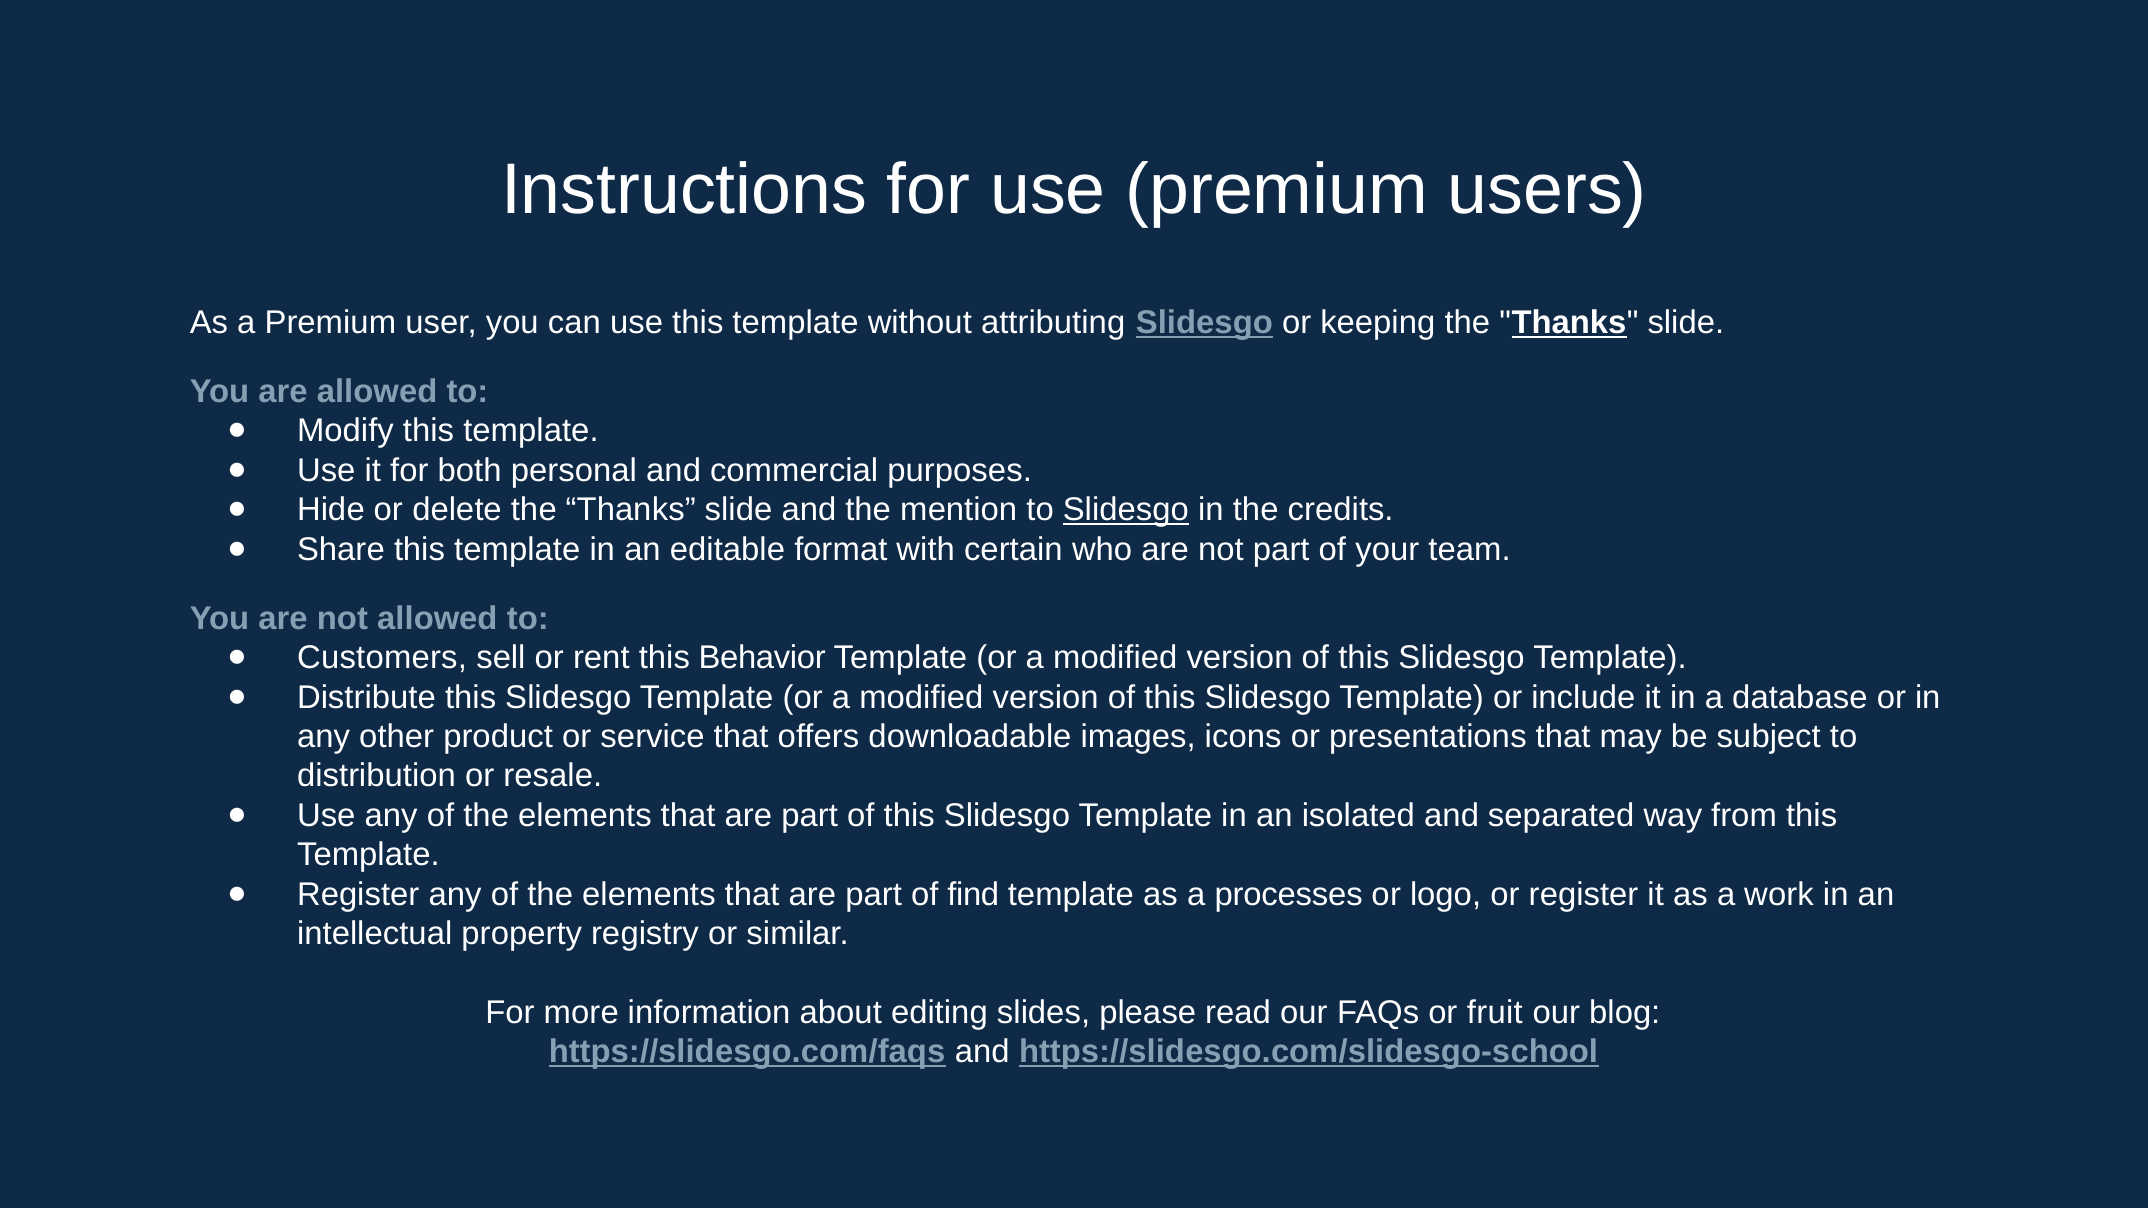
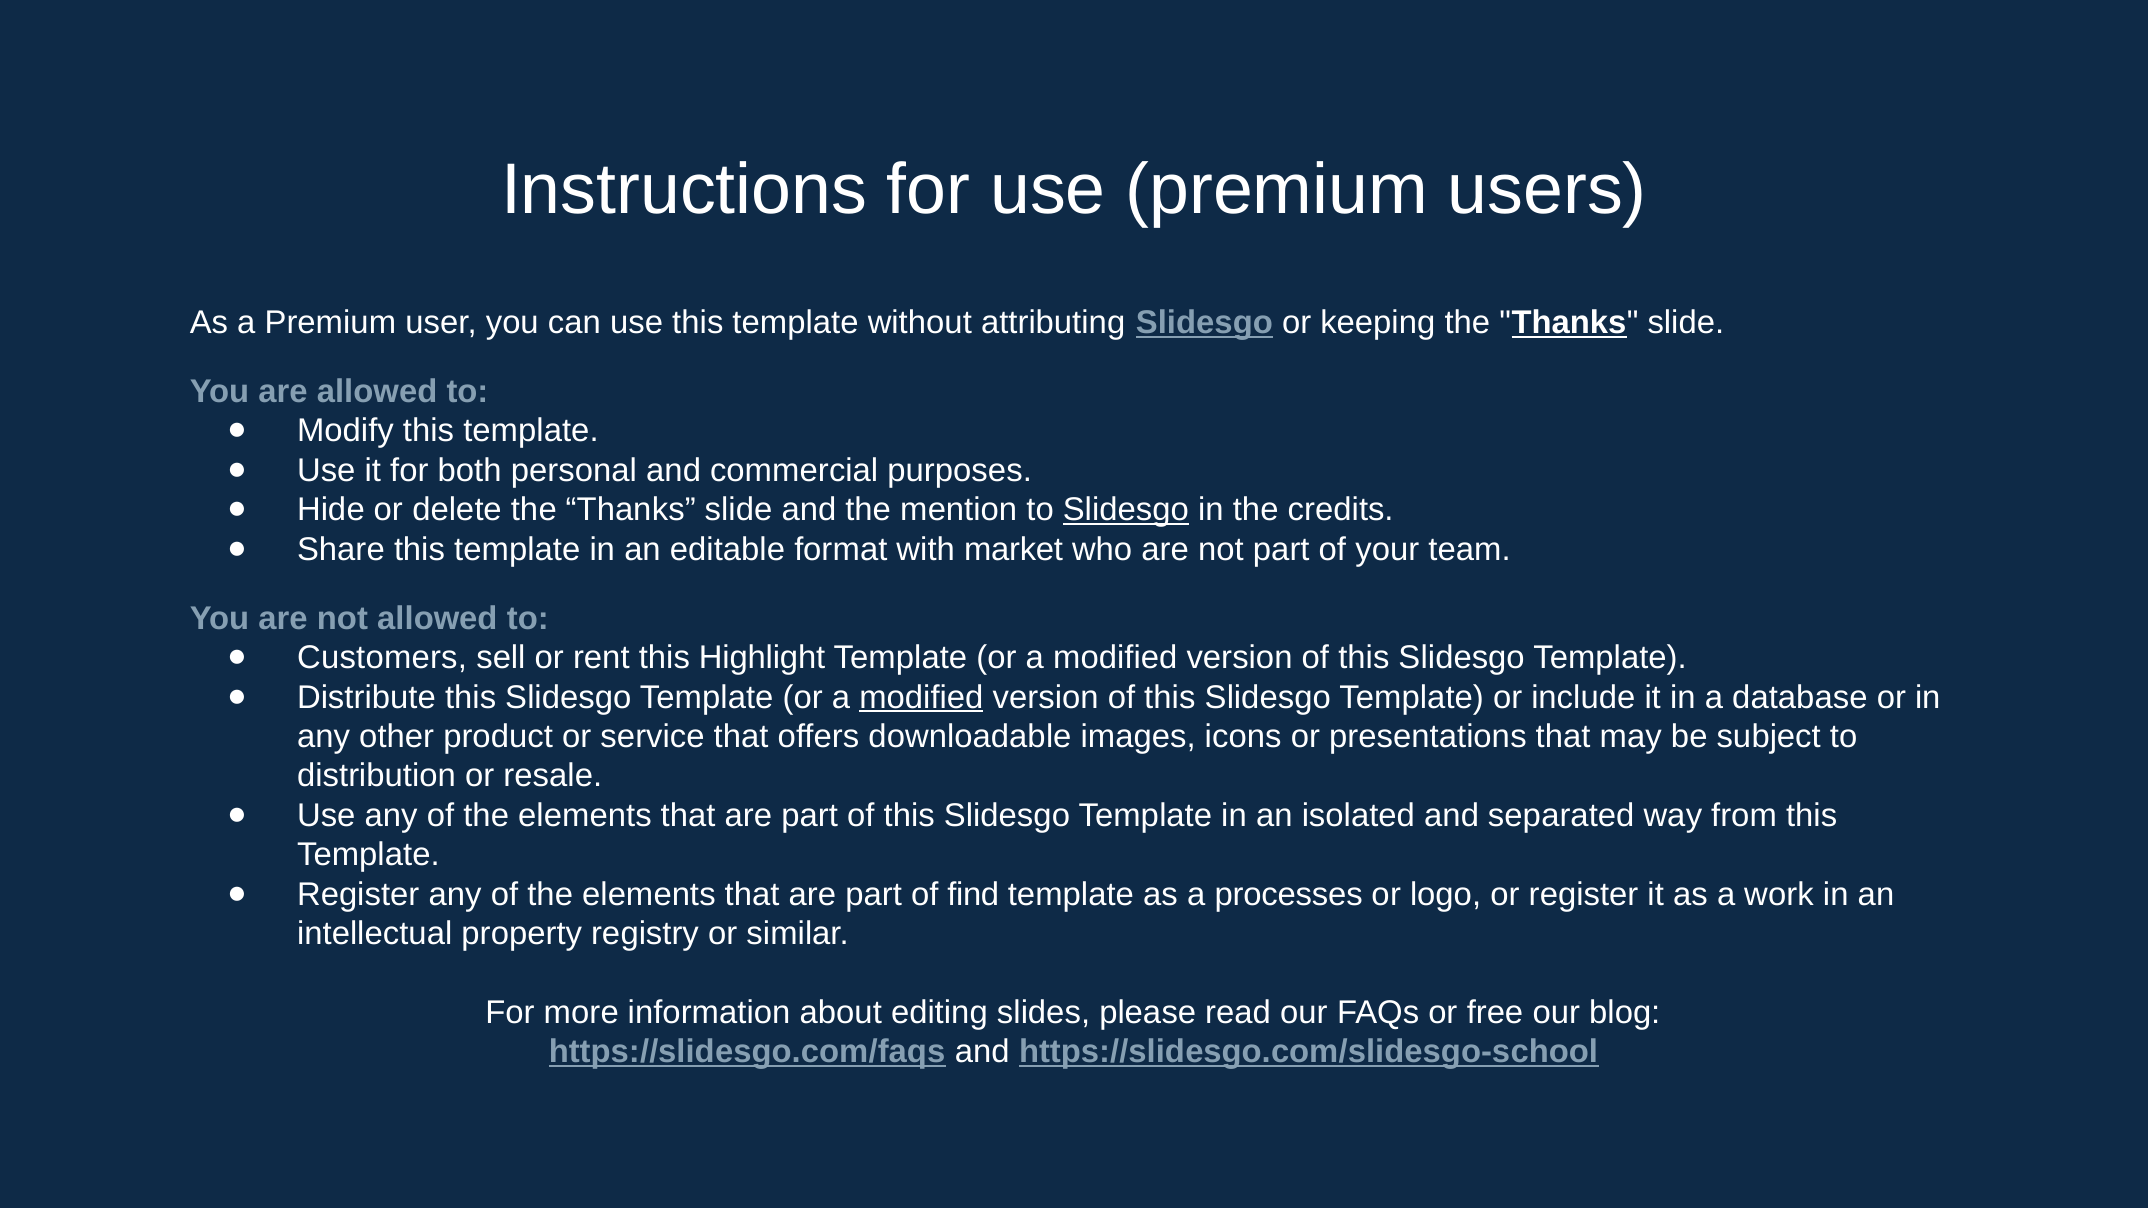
certain: certain -> market
Behavior: Behavior -> Highlight
modified at (921, 697) underline: none -> present
fruit: fruit -> free
